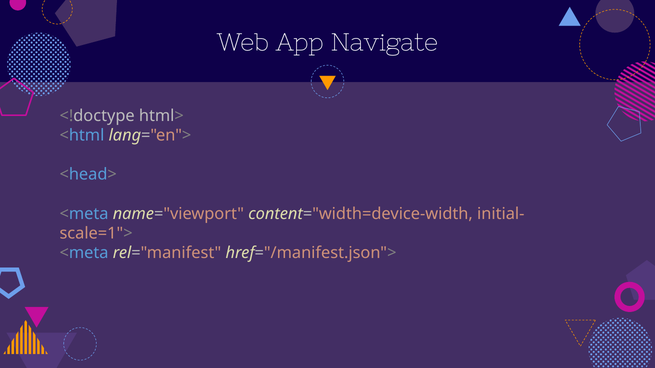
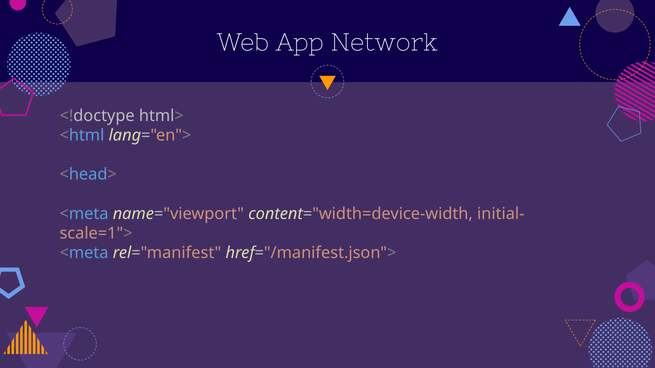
Navigate: Navigate -> Network
